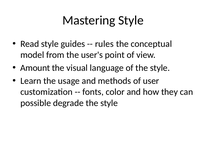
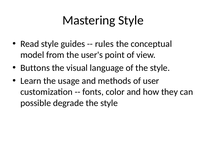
Amount: Amount -> Buttons
